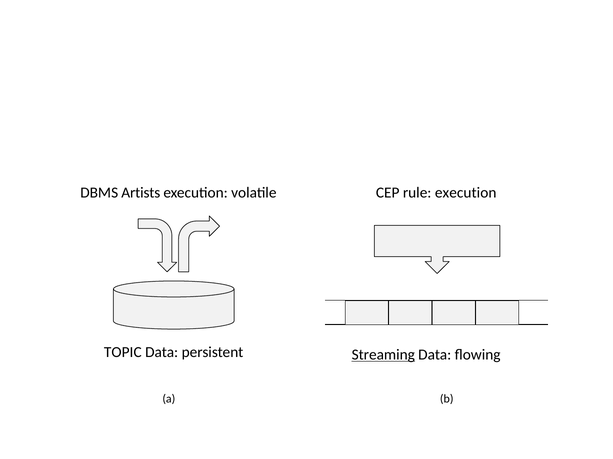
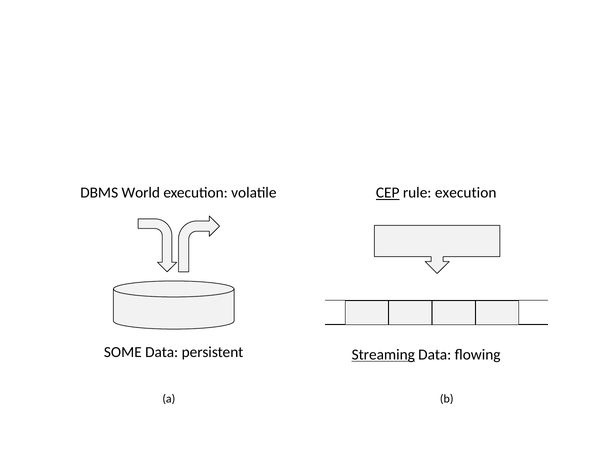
Artists: Artists -> World
CEP underline: none -> present
TOPIC: TOPIC -> SOME
